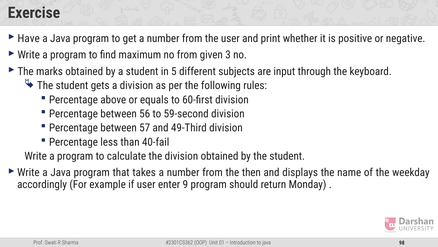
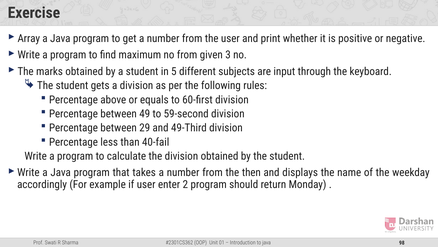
Have: Have -> Array
56: 56 -> 49
57: 57 -> 29
9: 9 -> 2
